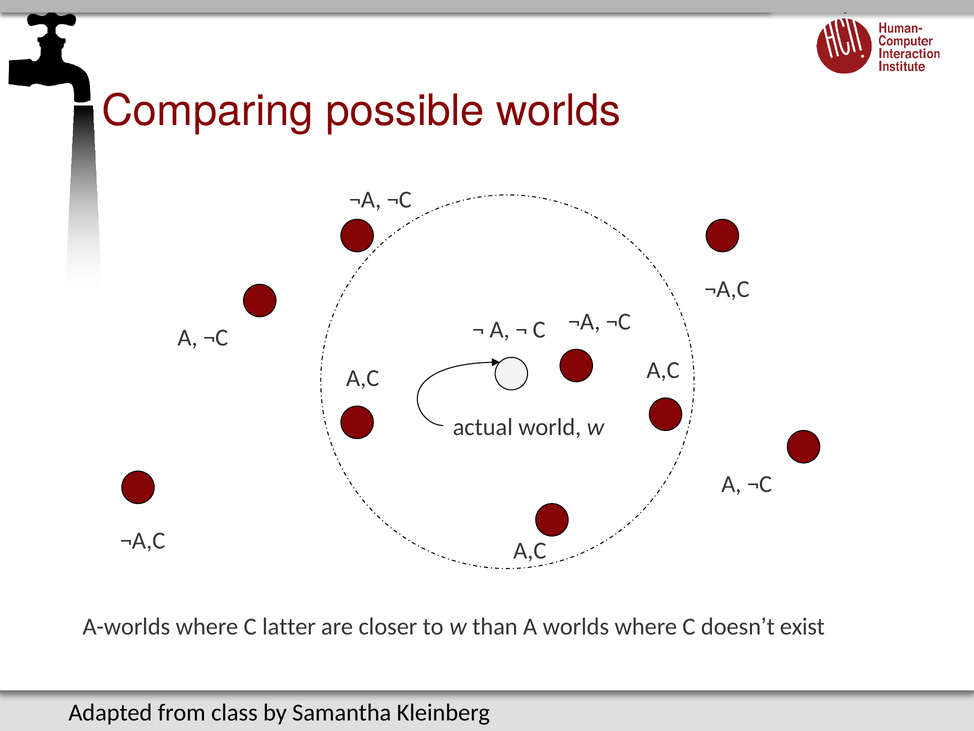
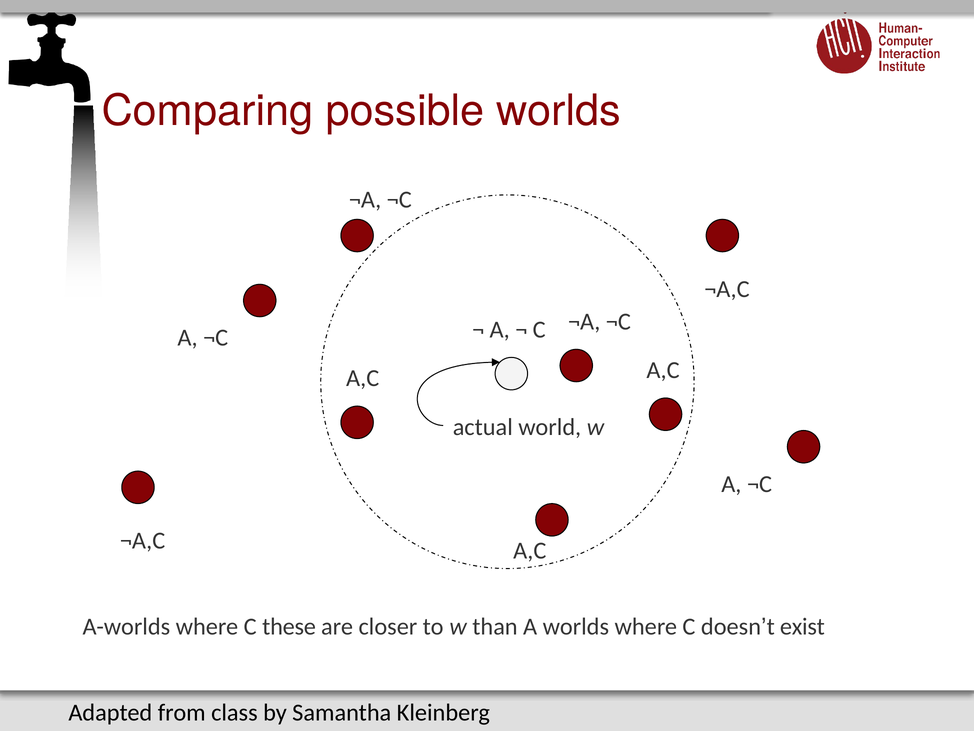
latter: latter -> these
